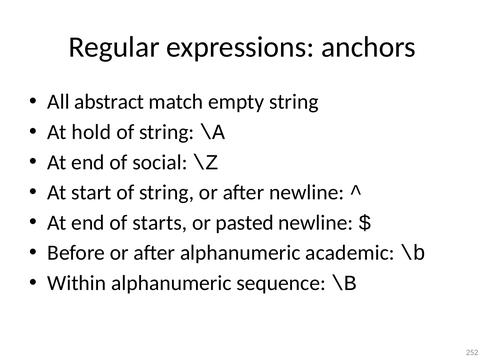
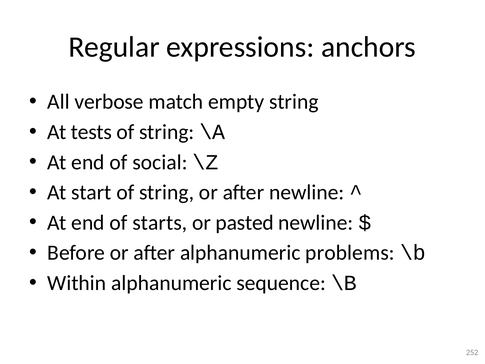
abstract: abstract -> verbose
hold: hold -> tests
academic: academic -> problems
